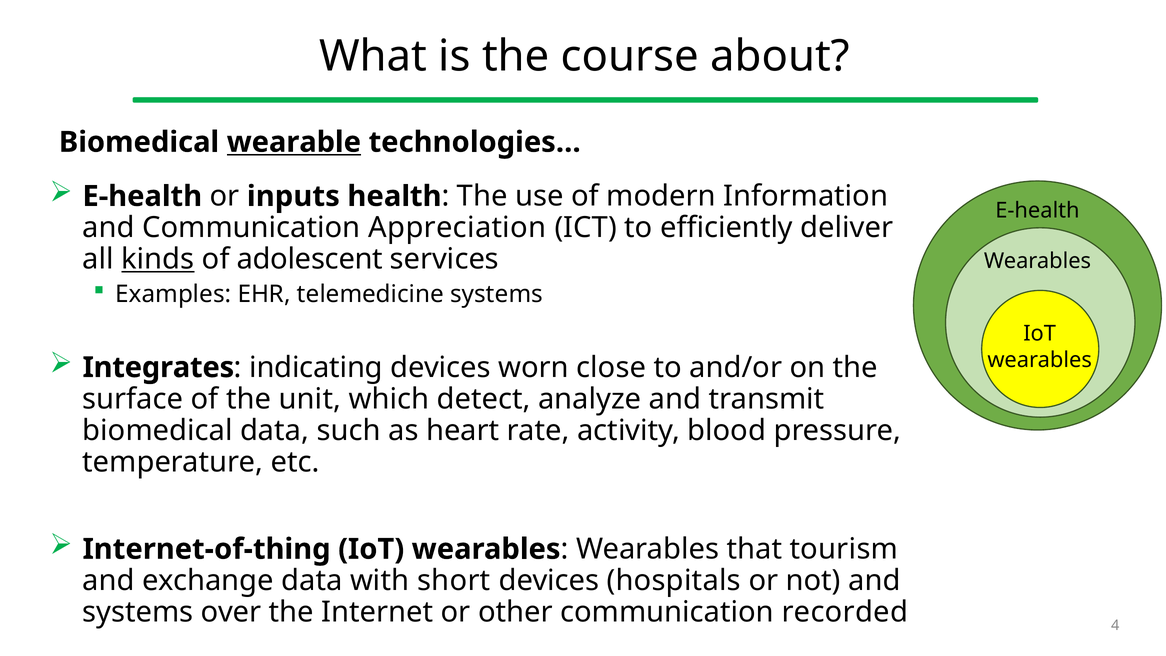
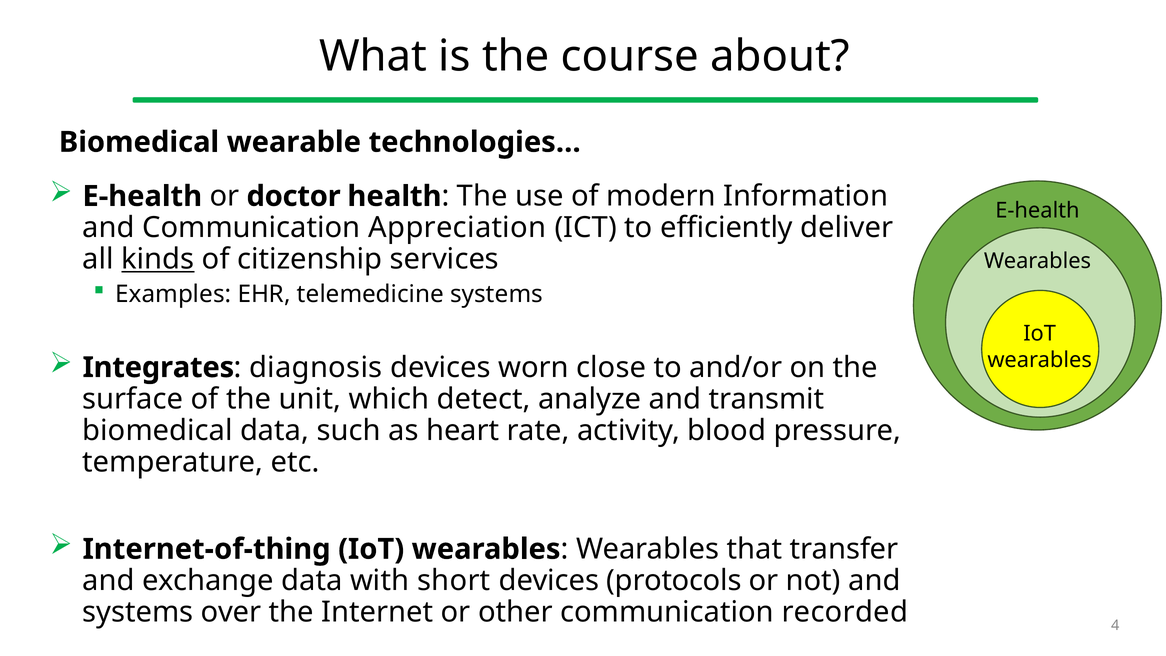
wearable underline: present -> none
inputs: inputs -> doctor
adolescent: adolescent -> citizenship
indicating: indicating -> diagnosis
tourism: tourism -> transfer
hospitals: hospitals -> protocols
